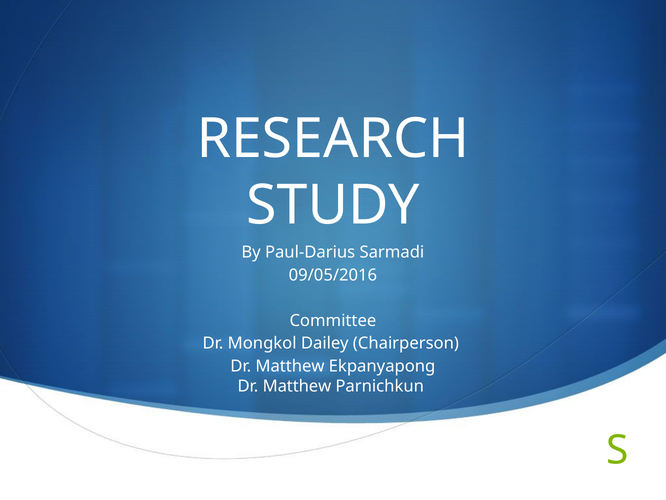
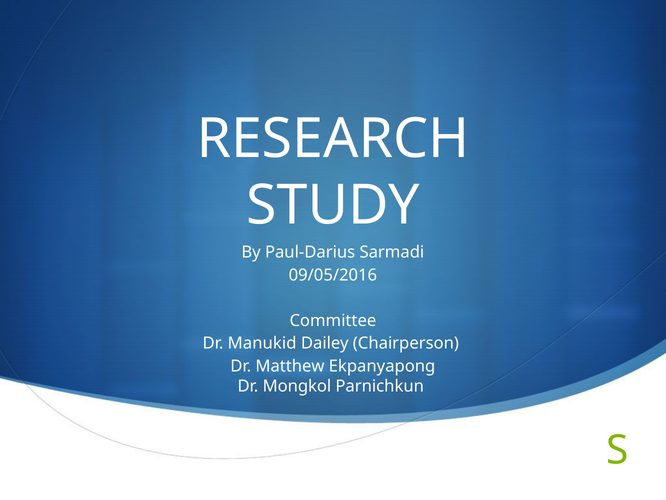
Mongkol: Mongkol -> Manukid
Matthew at (297, 386): Matthew -> Mongkol
